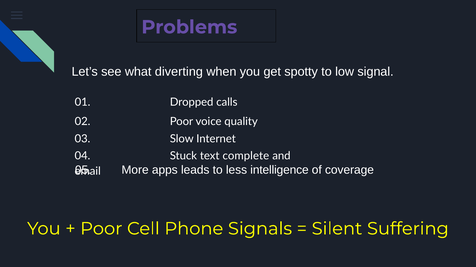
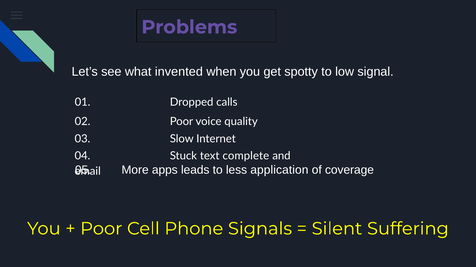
diverting: diverting -> invented
intelligence: intelligence -> application
